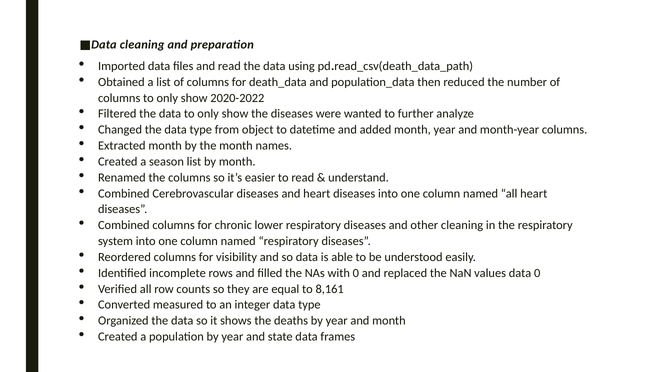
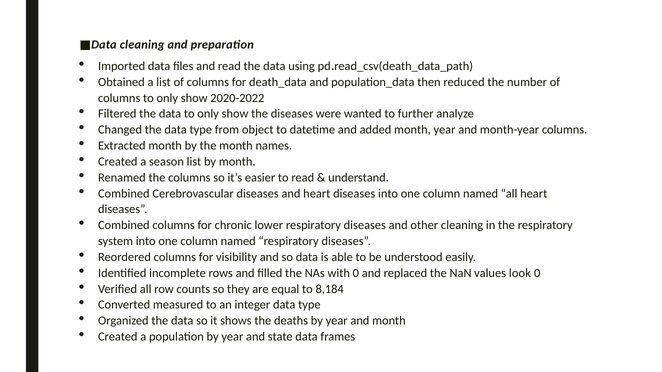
values data: data -> look
8,161: 8,161 -> 8,184
